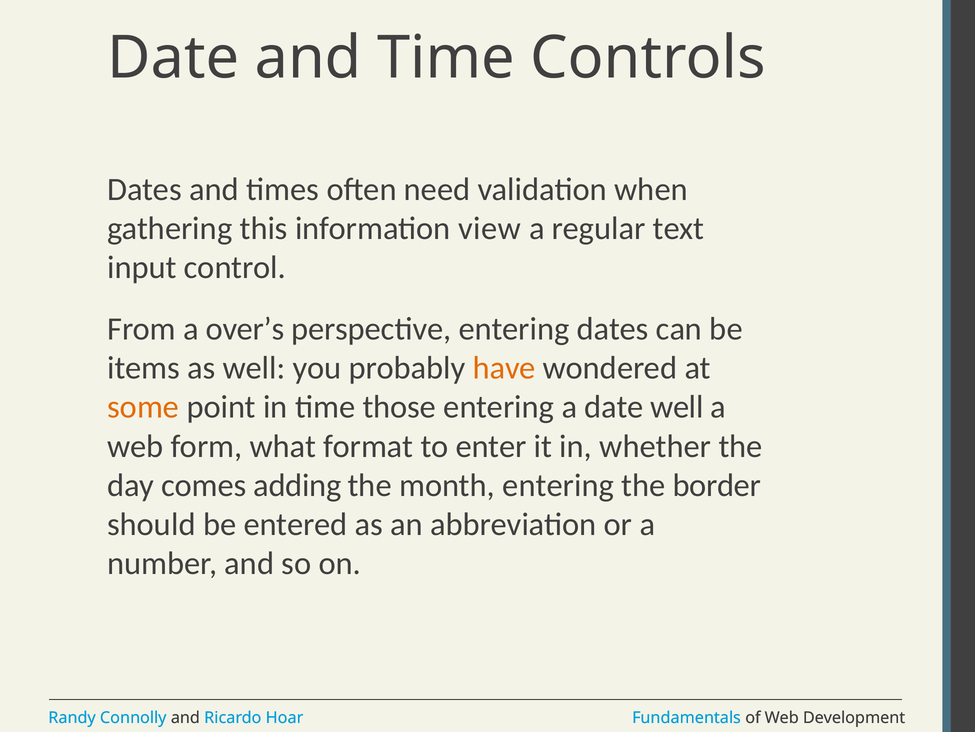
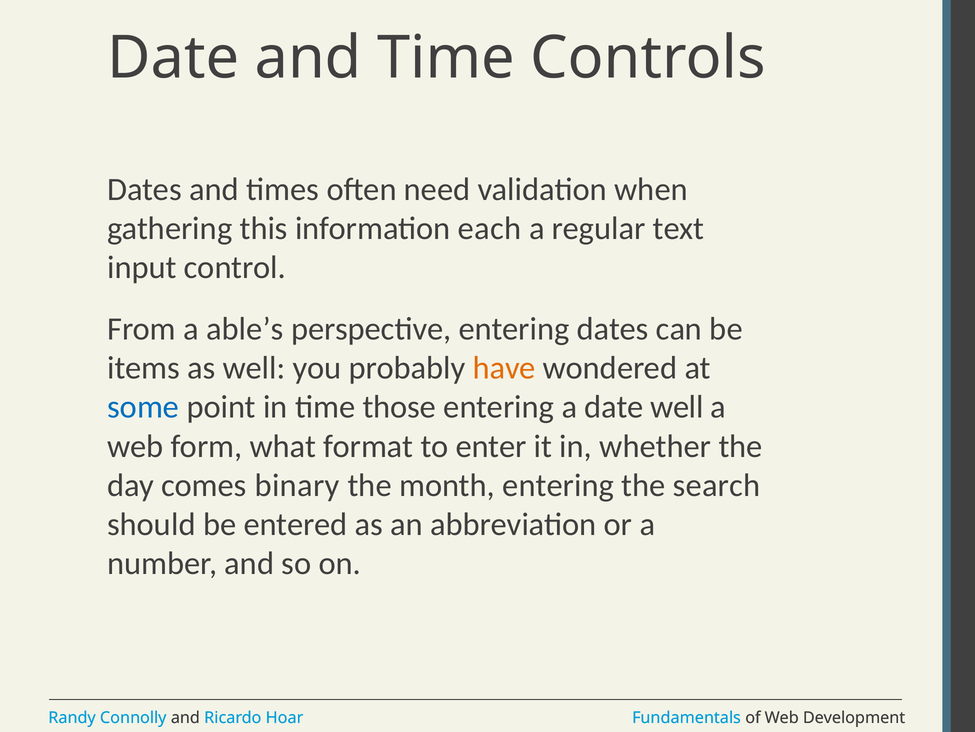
view: view -> each
over’s: over’s -> able’s
some colour: orange -> blue
adding: adding -> binary
border: border -> search
